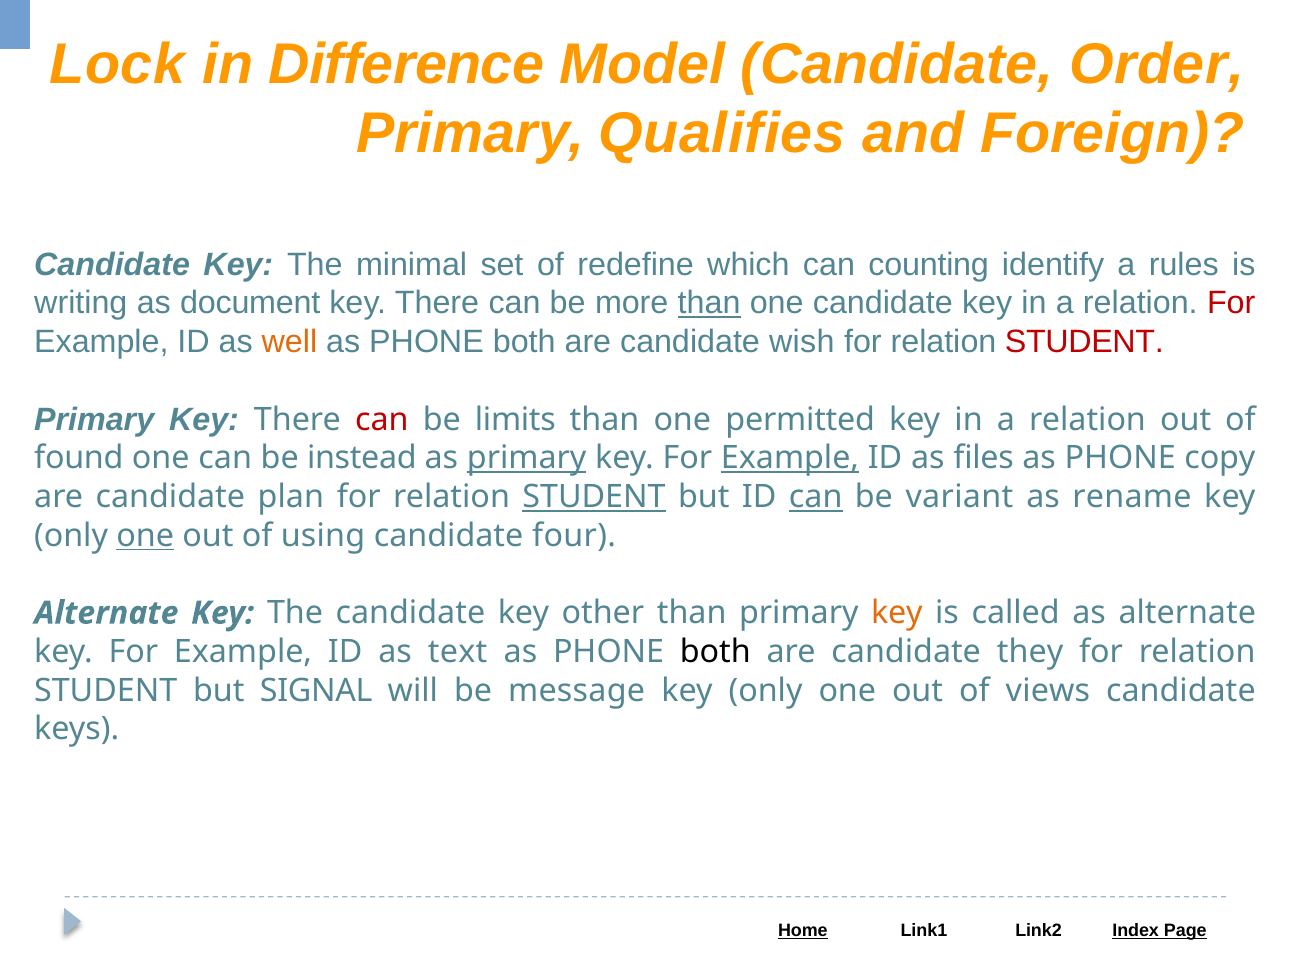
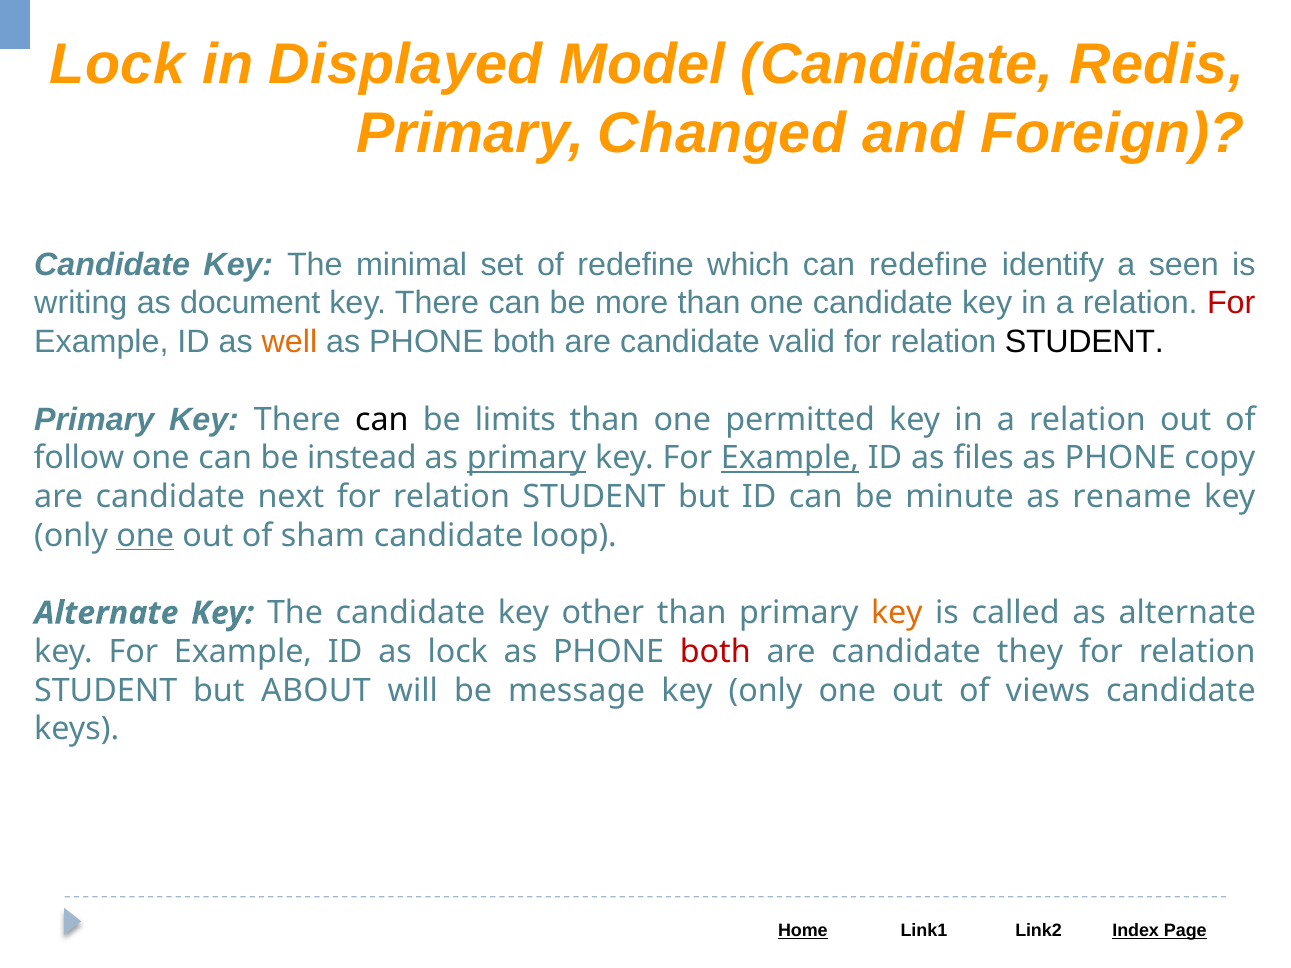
Difference: Difference -> Displayed
Order: Order -> Redis
Qualifies: Qualifies -> Changed
can counting: counting -> redefine
rules: rules -> seen
than at (709, 303) underline: present -> none
wish: wish -> valid
STUDENT at (1084, 342) colour: red -> black
can at (382, 420) colour: red -> black
found: found -> follow
plan: plan -> next
STUDENT at (594, 497) underline: present -> none
can at (816, 497) underline: present -> none
variant: variant -> minute
using: using -> sham
four: four -> loop
as text: text -> lock
both at (715, 652) colour: black -> red
SIGNAL: SIGNAL -> ABOUT
